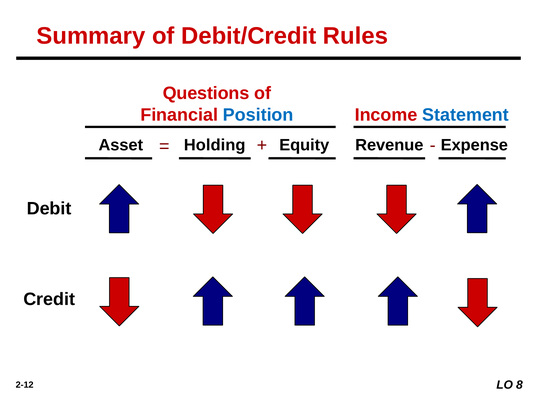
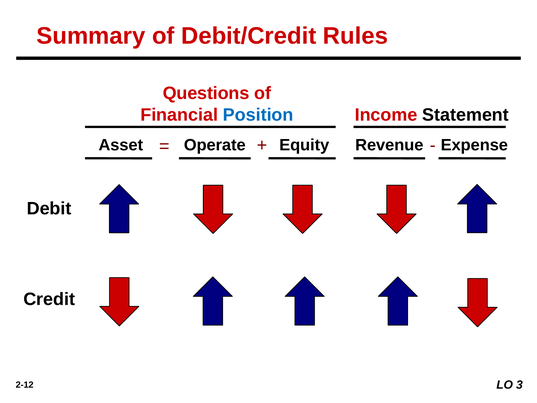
Statement colour: blue -> black
Holding: Holding -> Operate
8: 8 -> 3
